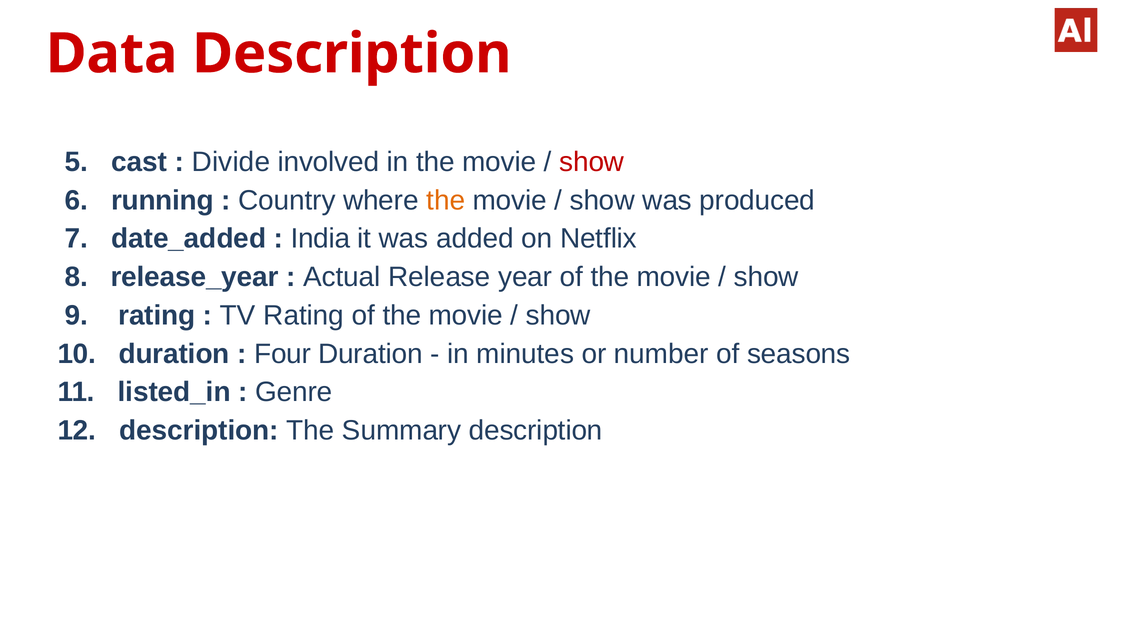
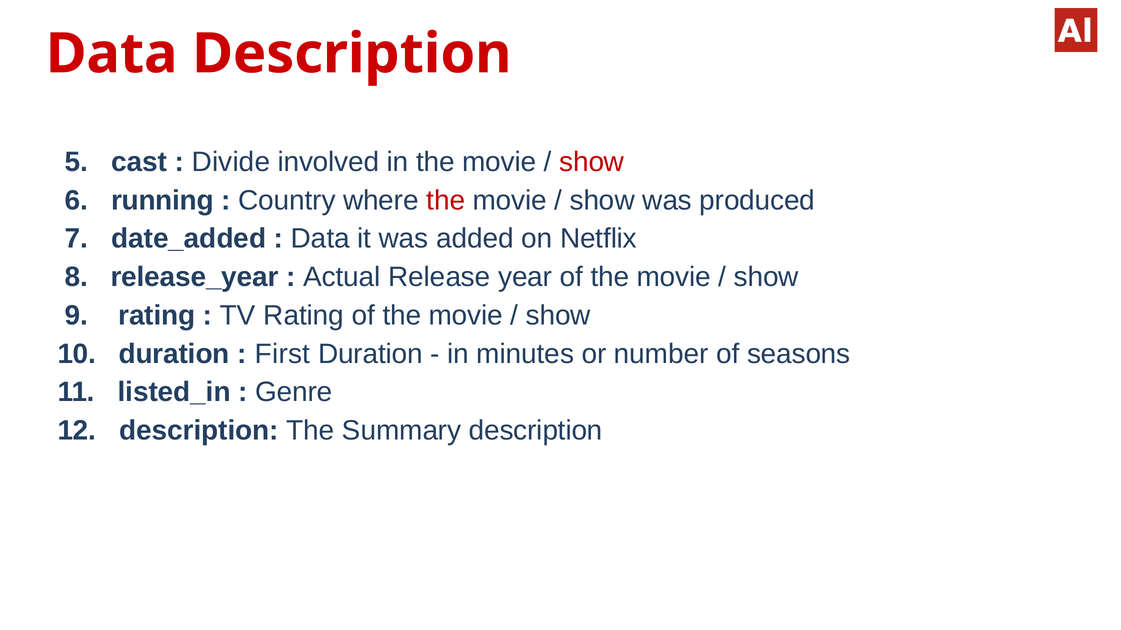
the at (446, 200) colour: orange -> red
India at (320, 239): India -> Data
Four: Four -> First
